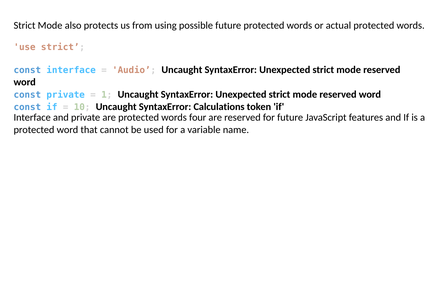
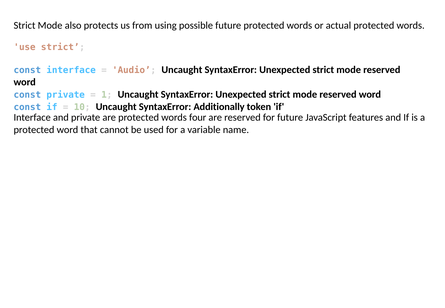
Calculations: Calculations -> Additionally
